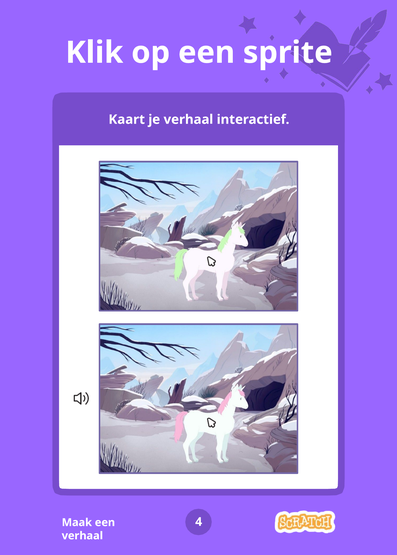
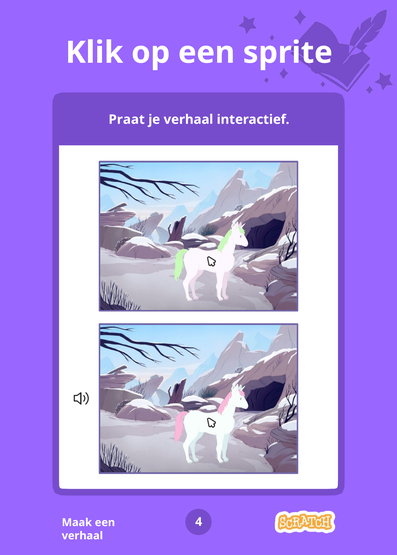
Kaart: Kaart -> Praat
